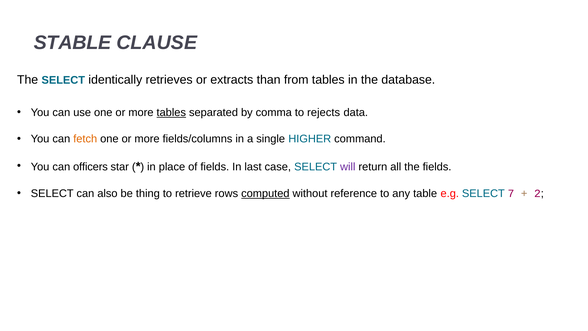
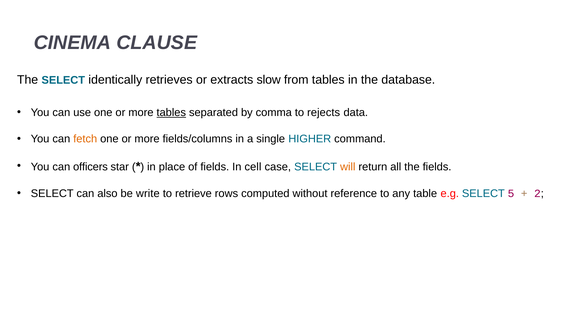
STABLE: STABLE -> CINEMA
than: than -> slow
last: last -> cell
will colour: purple -> orange
thing: thing -> write
computed underline: present -> none
7: 7 -> 5
